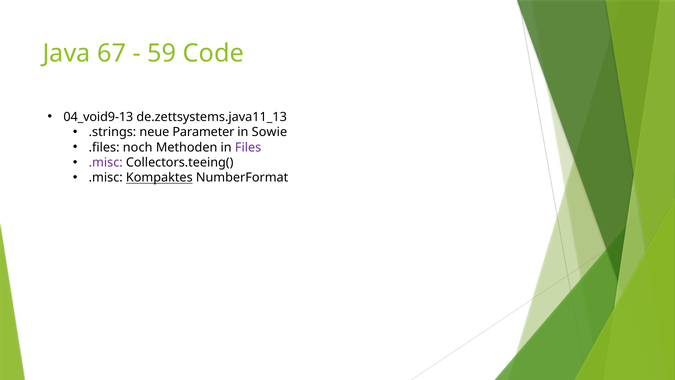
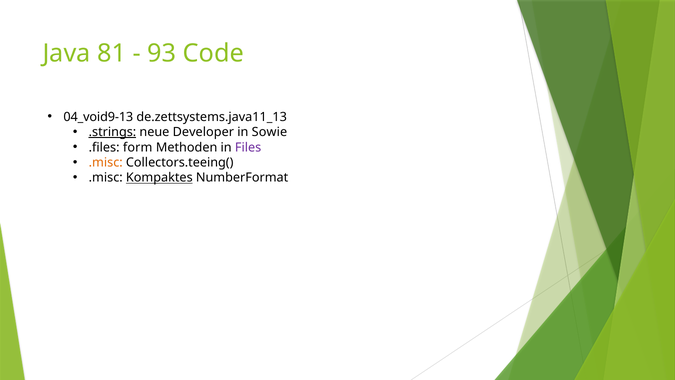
67: 67 -> 81
59: 59 -> 93
.strings underline: none -> present
Parameter: Parameter -> Developer
noch: noch -> form
.misc at (106, 162) colour: purple -> orange
